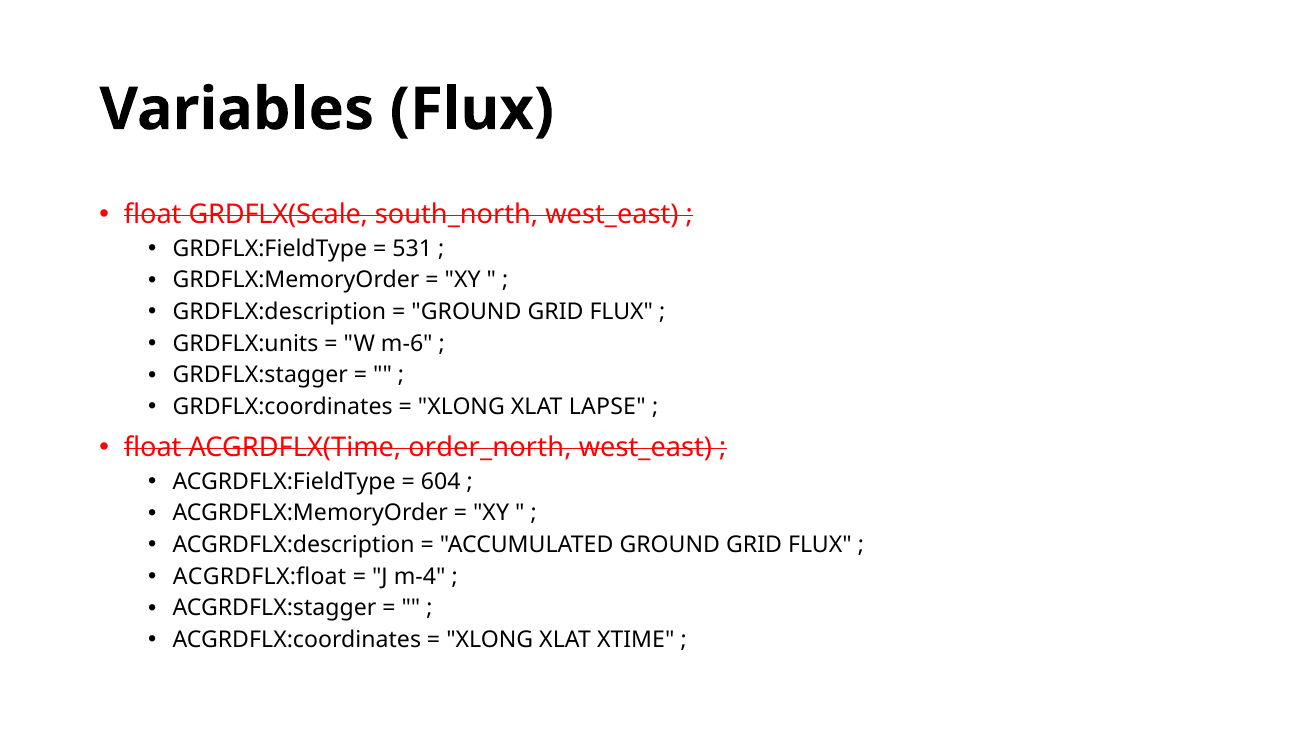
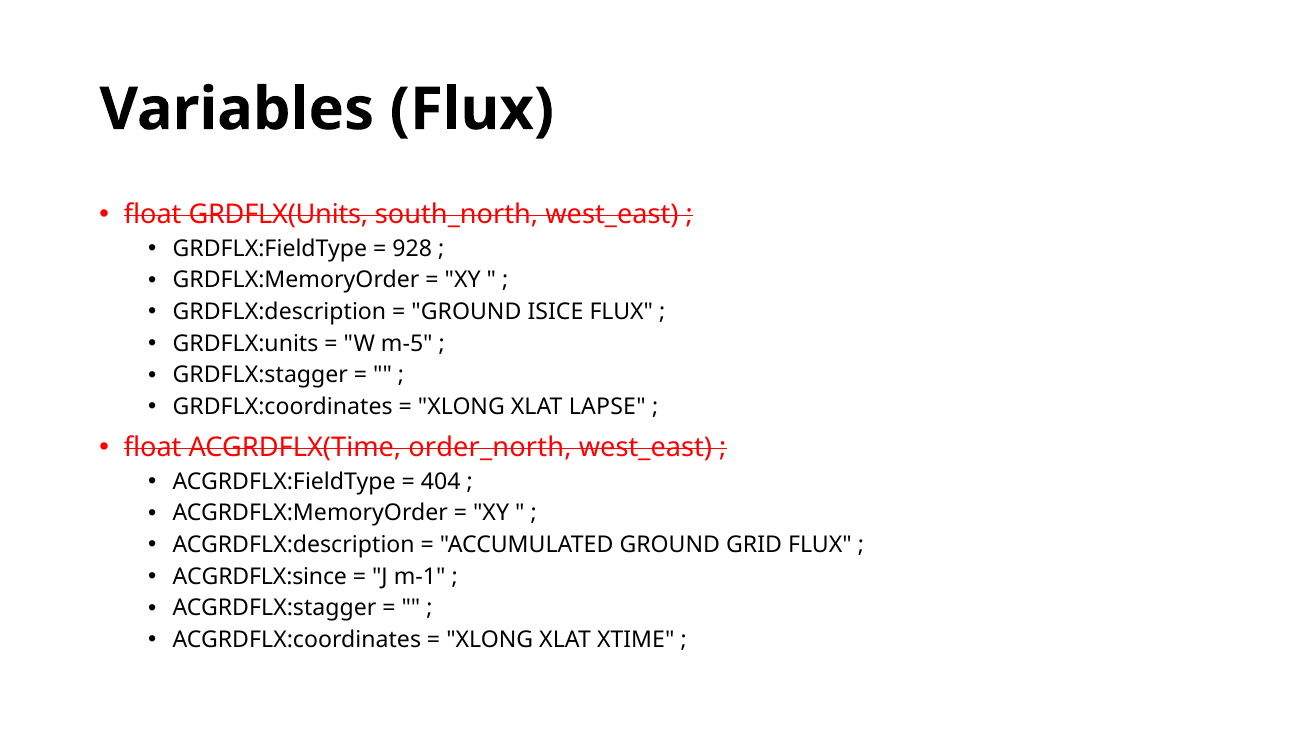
GRDFLX(Scale: GRDFLX(Scale -> GRDFLX(Units
531: 531 -> 928
GRID at (555, 312): GRID -> ISICE
m-6: m-6 -> m-5
604: 604 -> 404
ACGRDFLX:float: ACGRDFLX:float -> ACGRDFLX:since
m-4: m-4 -> m-1
